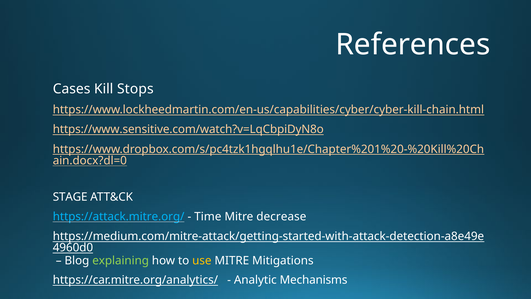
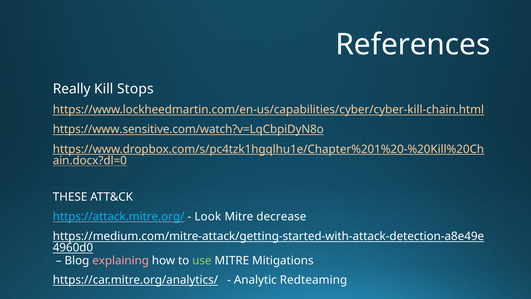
Cases: Cases -> Really
STAGE: STAGE -> THESE
Time: Time -> Look
explaining colour: light green -> pink
use colour: yellow -> light green
Mechanisms: Mechanisms -> Redteaming
